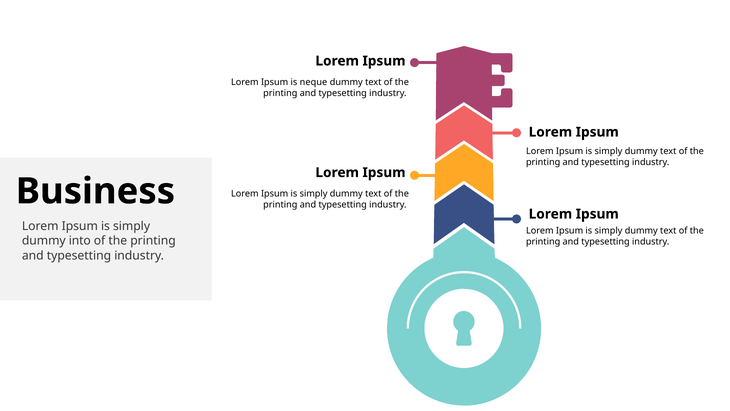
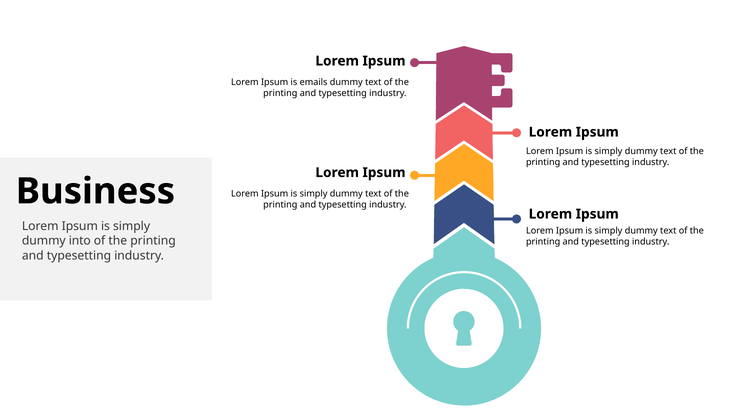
neque: neque -> emails
